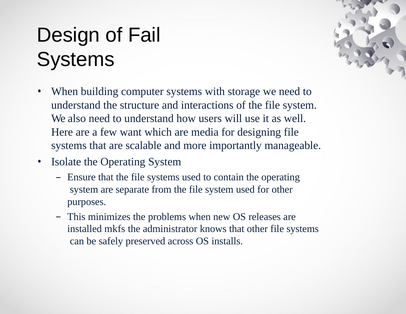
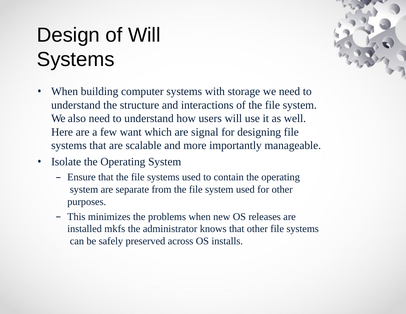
of Fail: Fail -> Will
media: media -> signal
